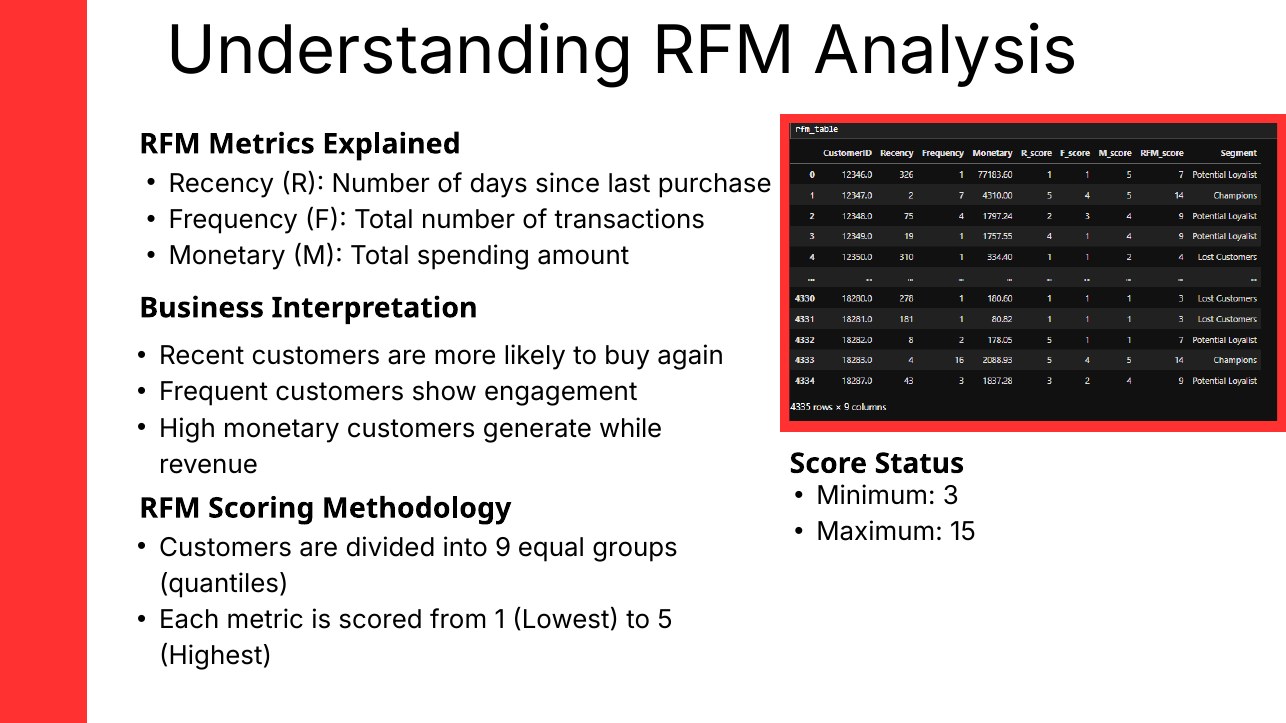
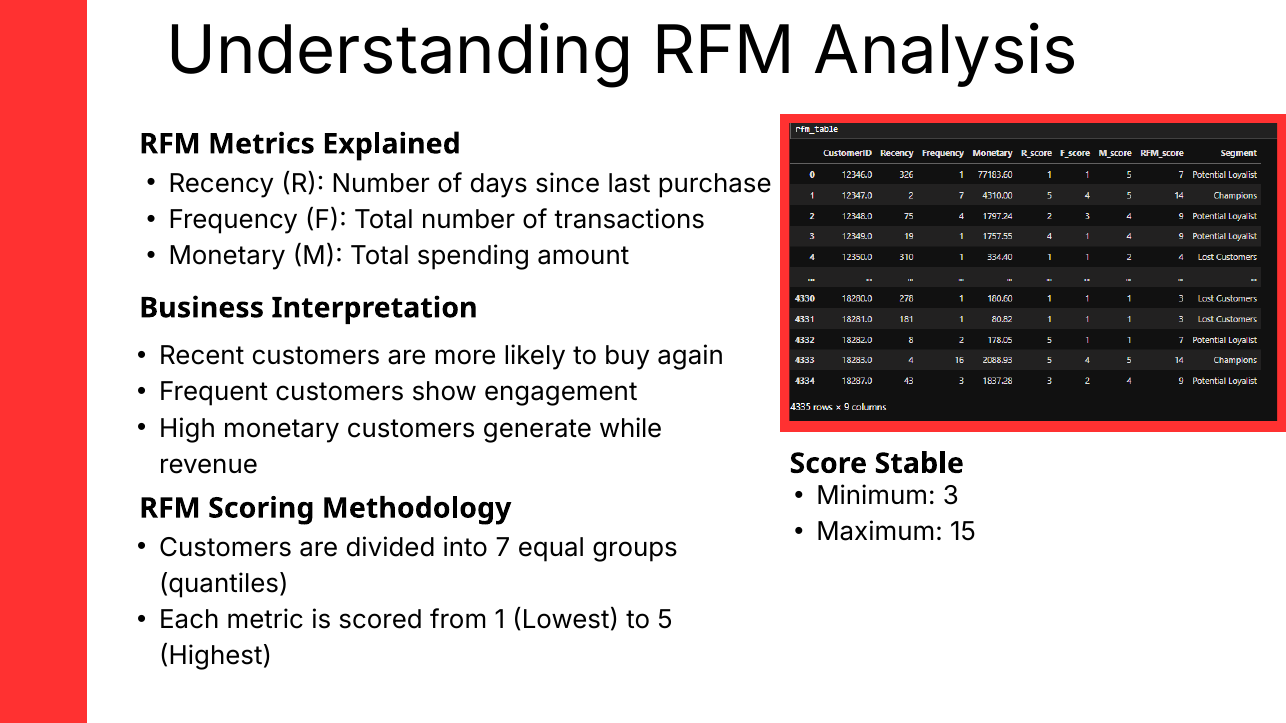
Status: Status -> Stable
9: 9 -> 7
